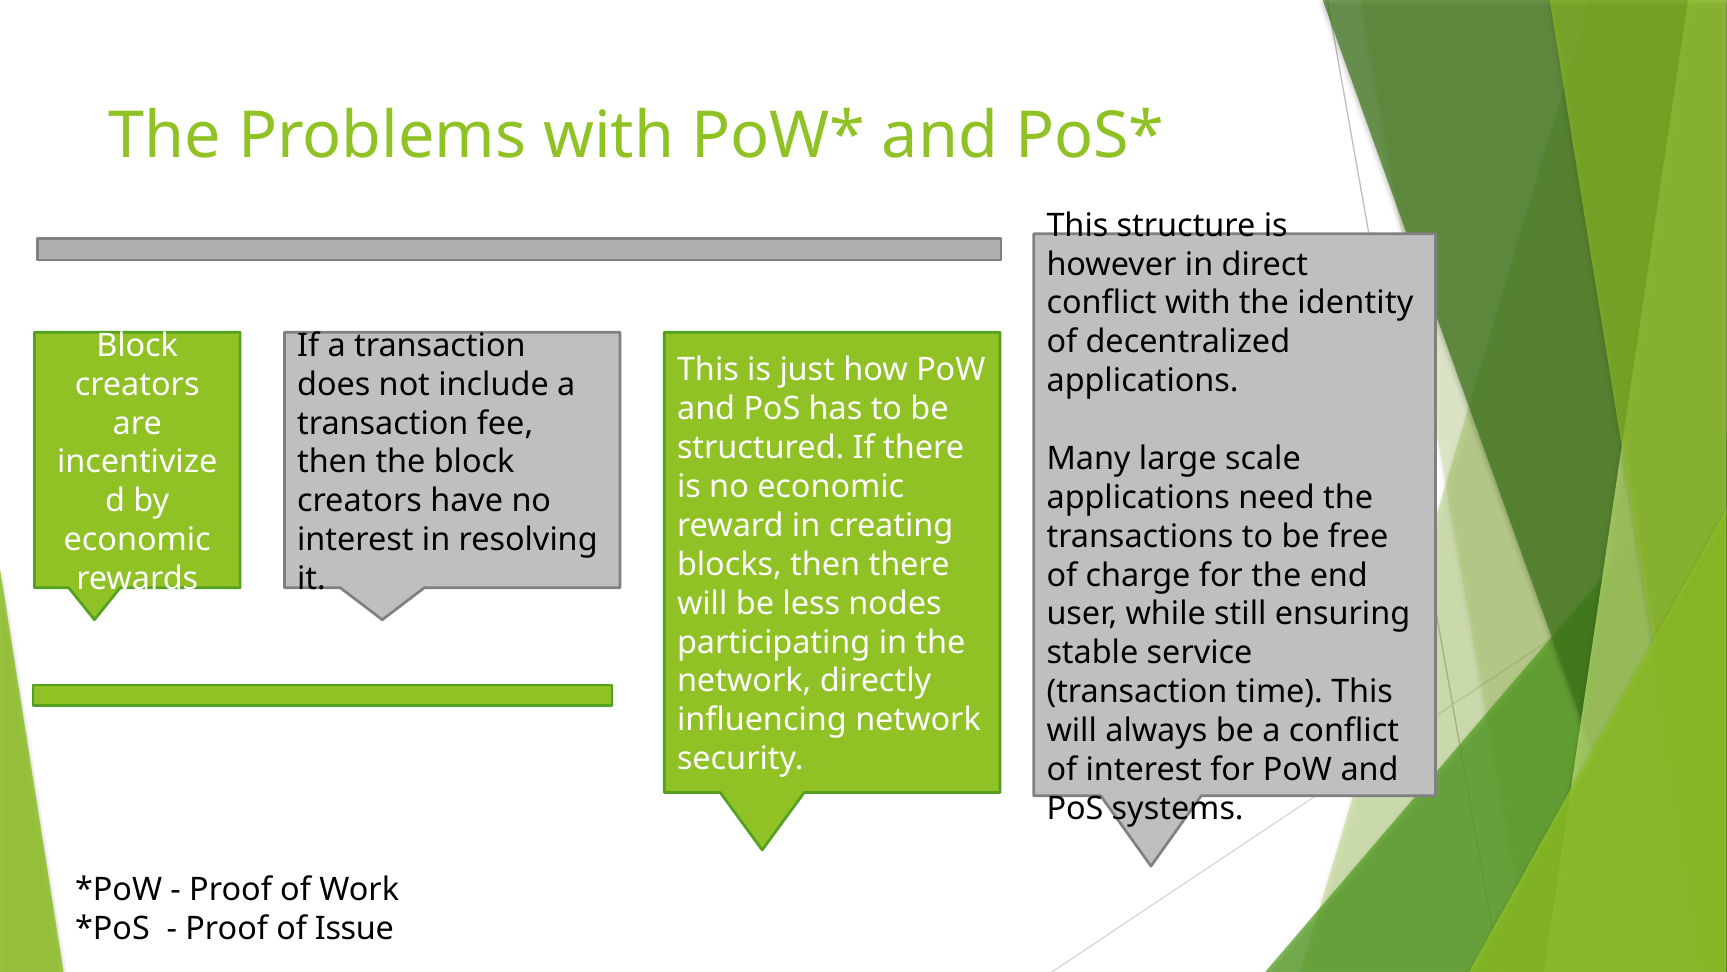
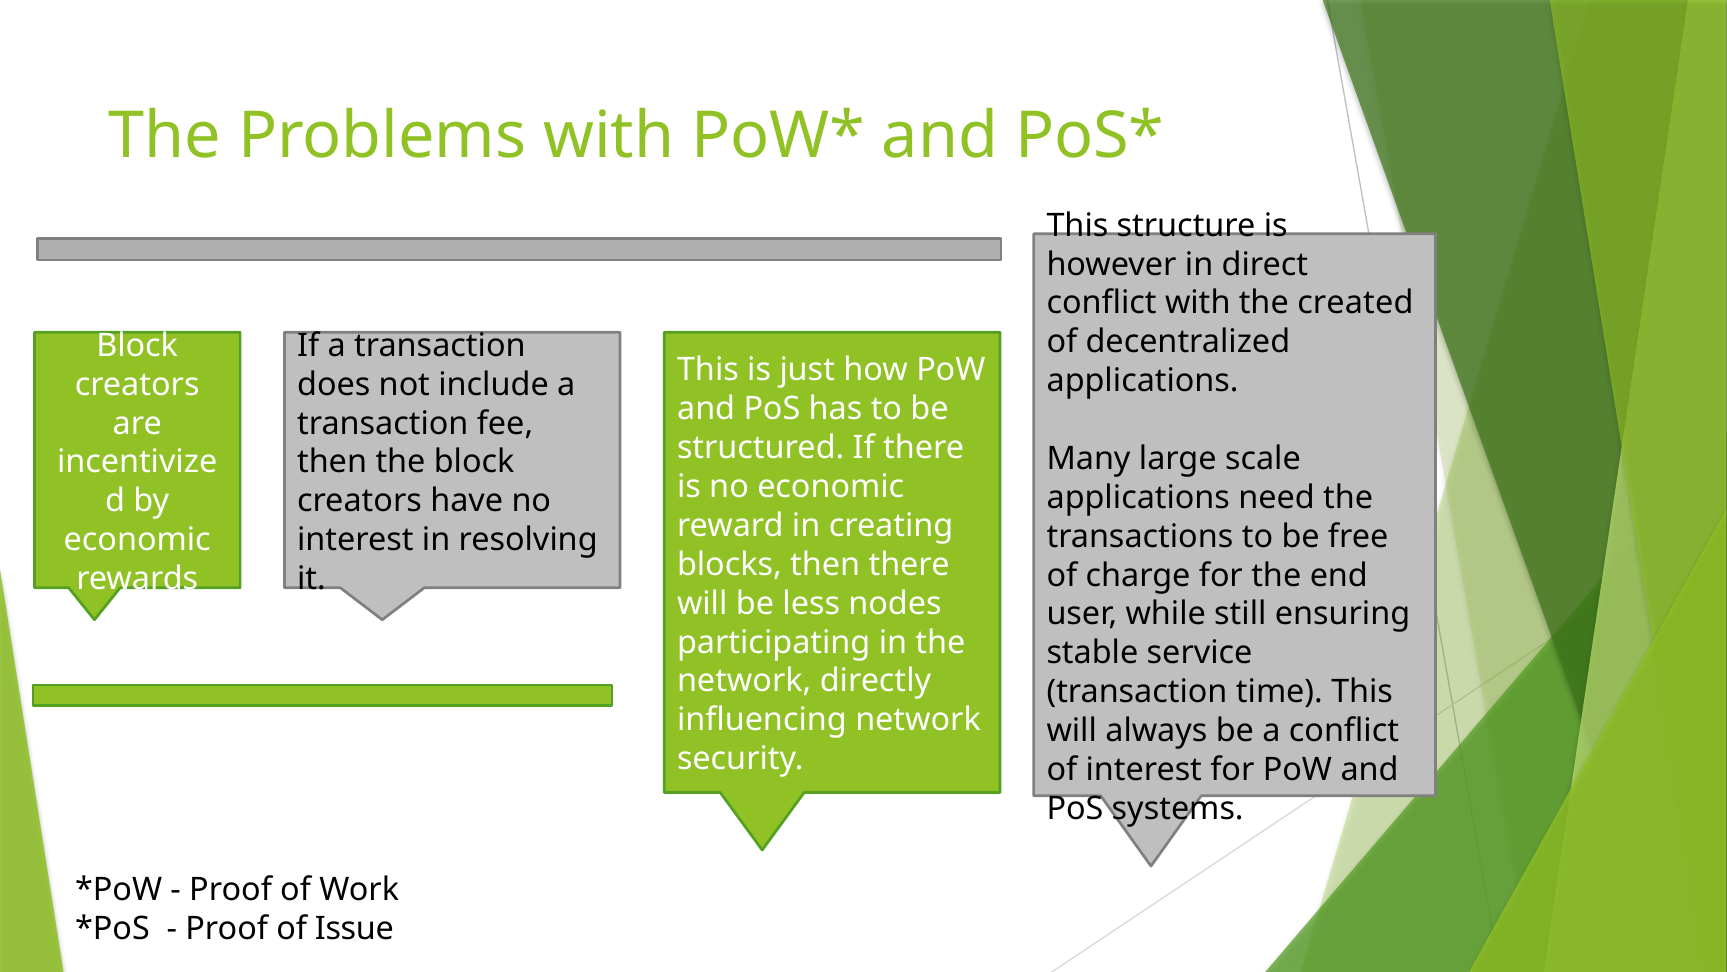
identity: identity -> created
